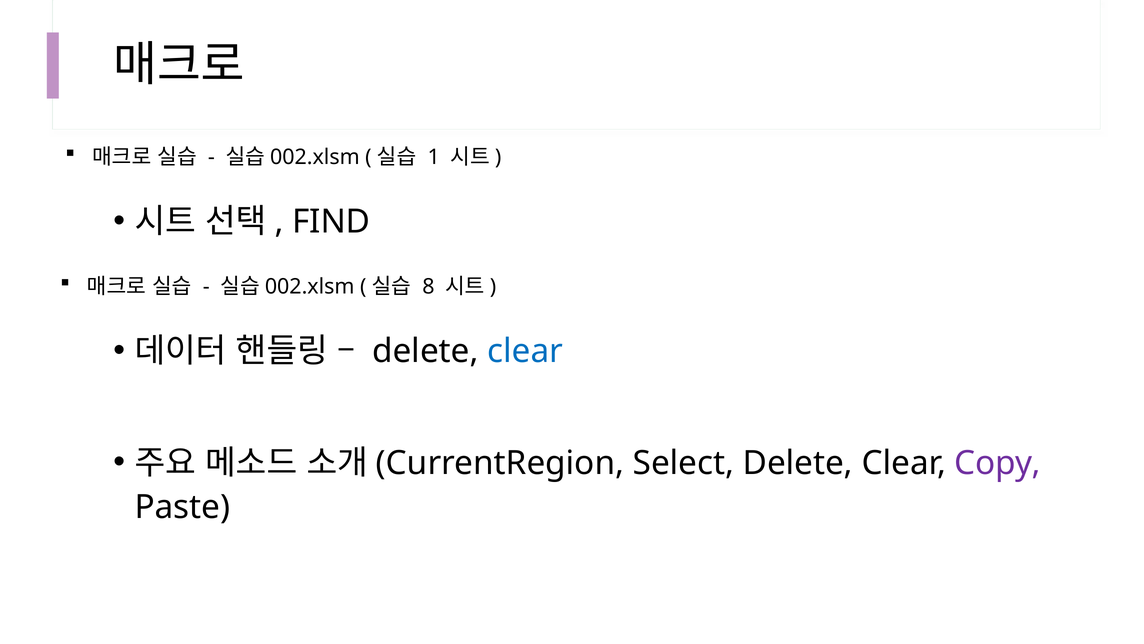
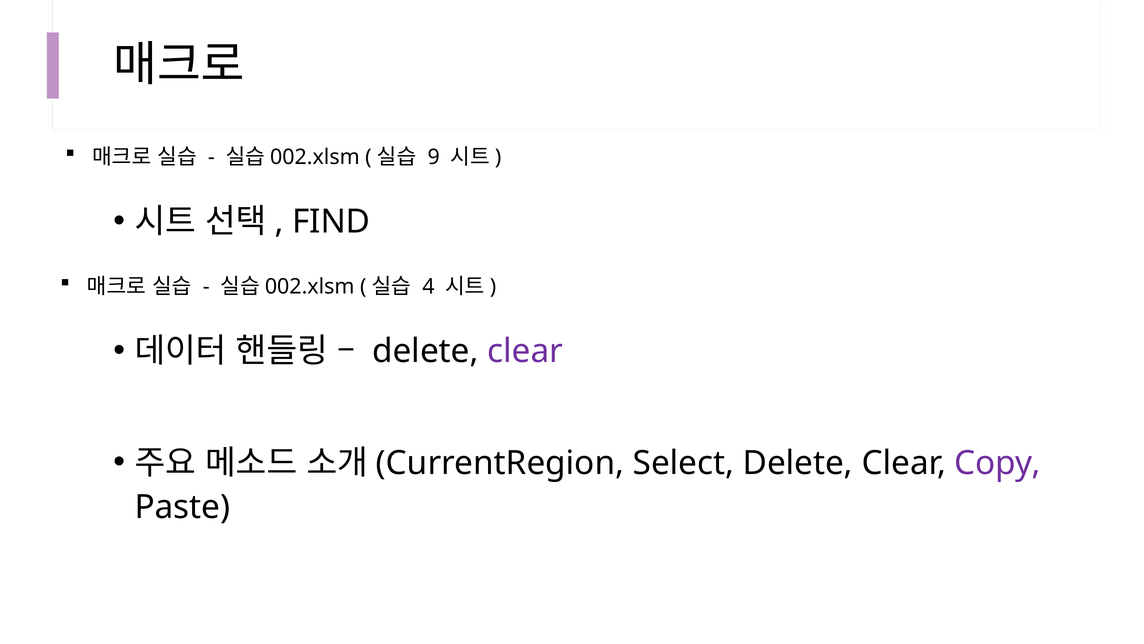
1: 1 -> 9
8: 8 -> 4
clear at (525, 351) colour: blue -> purple
